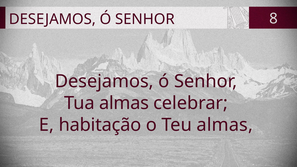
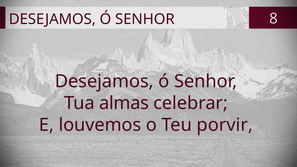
habitação: habitação -> louvemos
Teu almas: almas -> porvir
